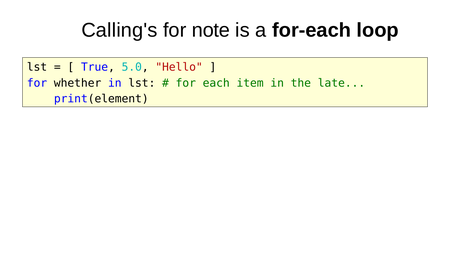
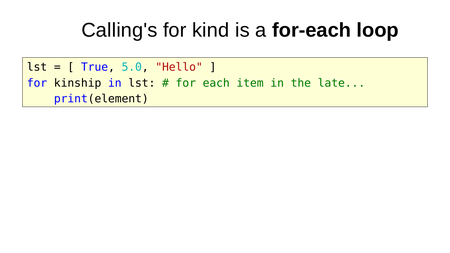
note: note -> kind
whether: whether -> kinship
